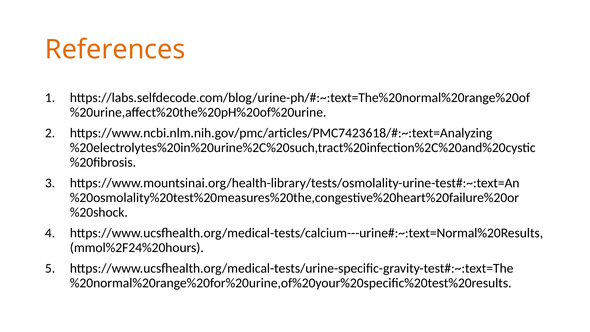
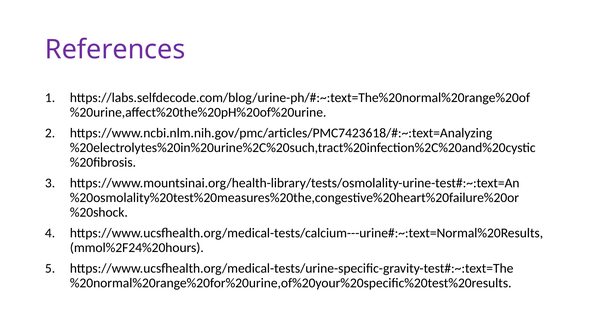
References colour: orange -> purple
